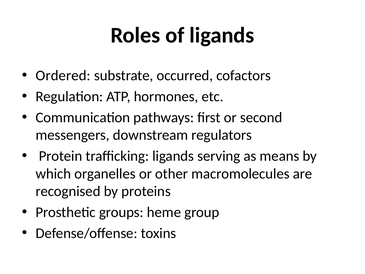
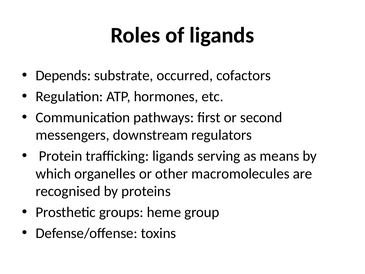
Ordered: Ordered -> Depends
